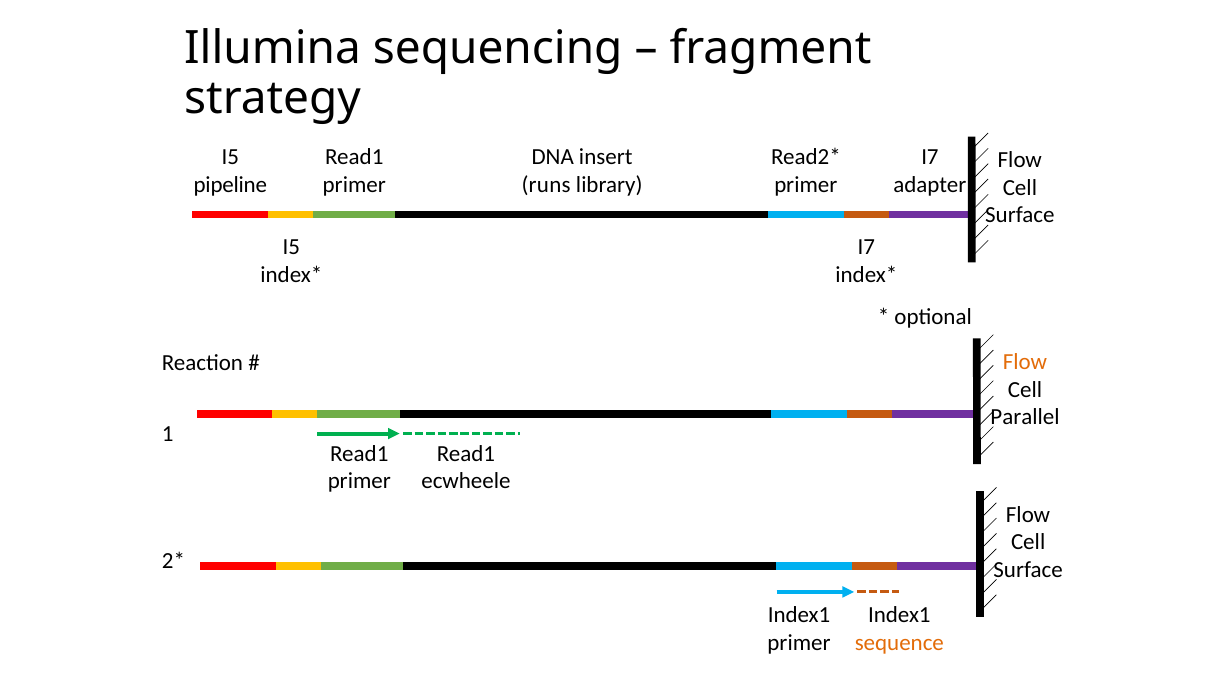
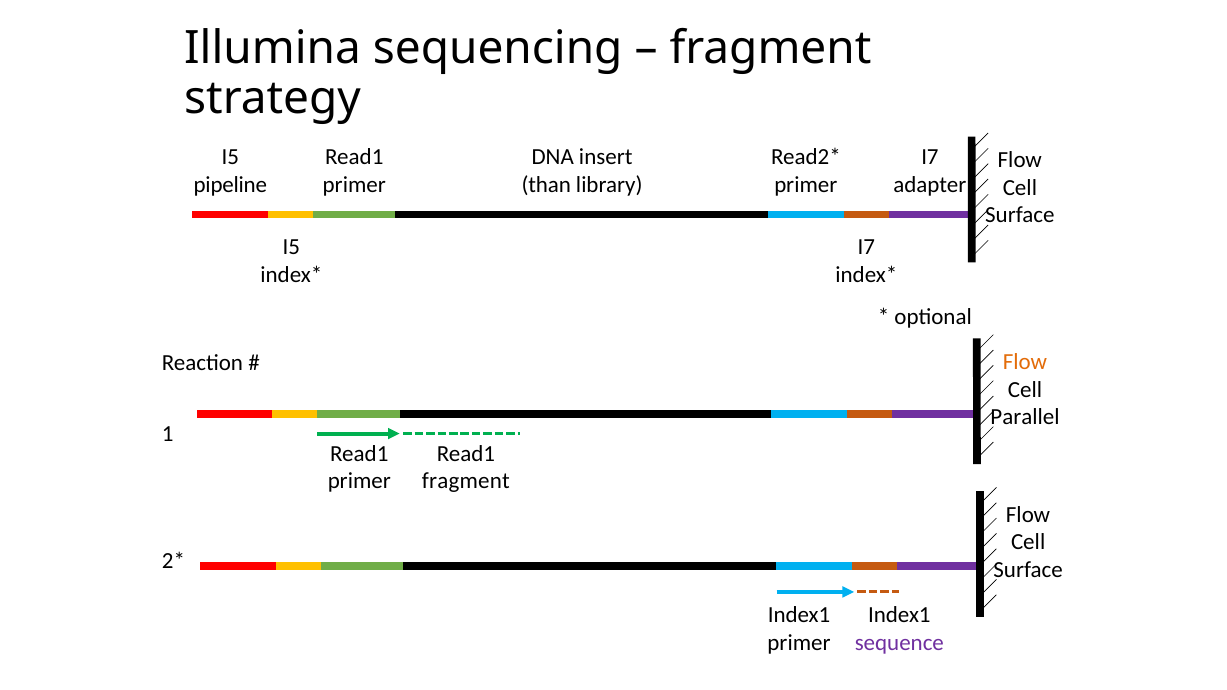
runs: runs -> than
ecwheele at (466, 481): ecwheele -> fragment
sequence colour: orange -> purple
